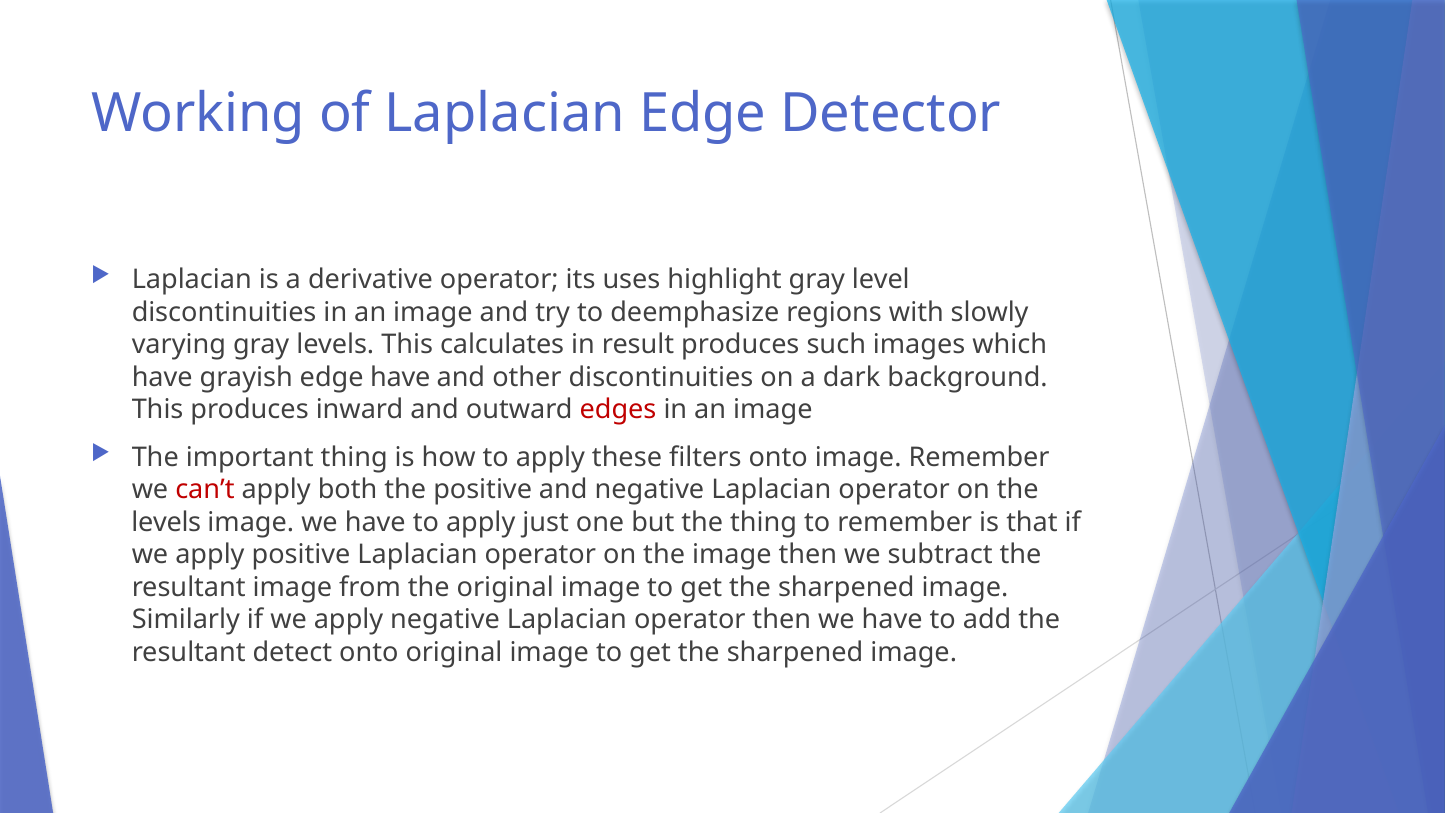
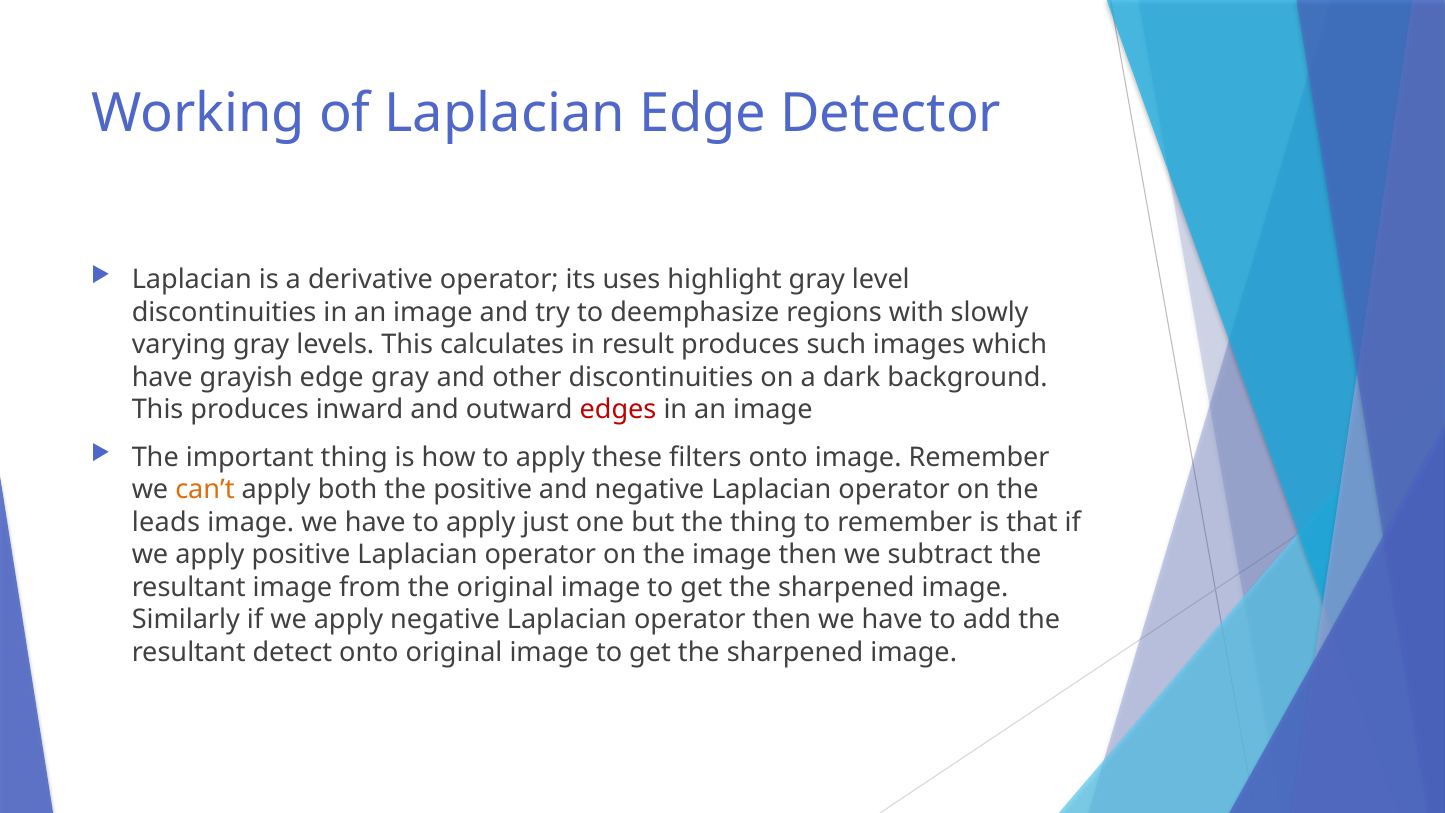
edge have: have -> gray
can’t colour: red -> orange
levels at (166, 522): levels -> leads
